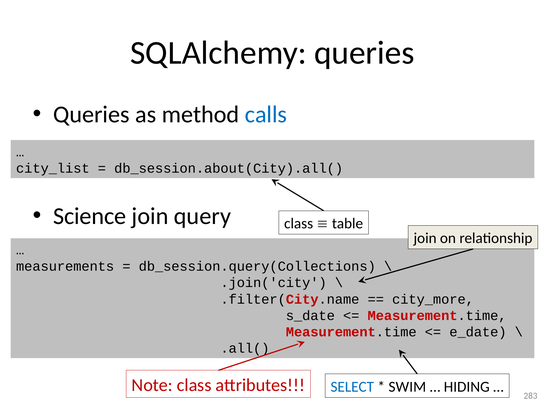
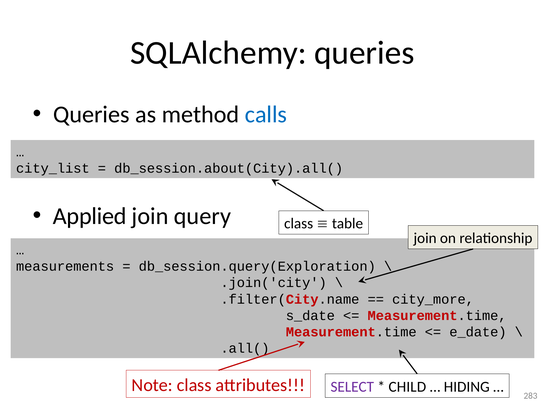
Science: Science -> Applied
db_session.query(Collections: db_session.query(Collections -> db_session.query(Exploration
SELECT colour: blue -> purple
SWIM: SWIM -> CHILD
